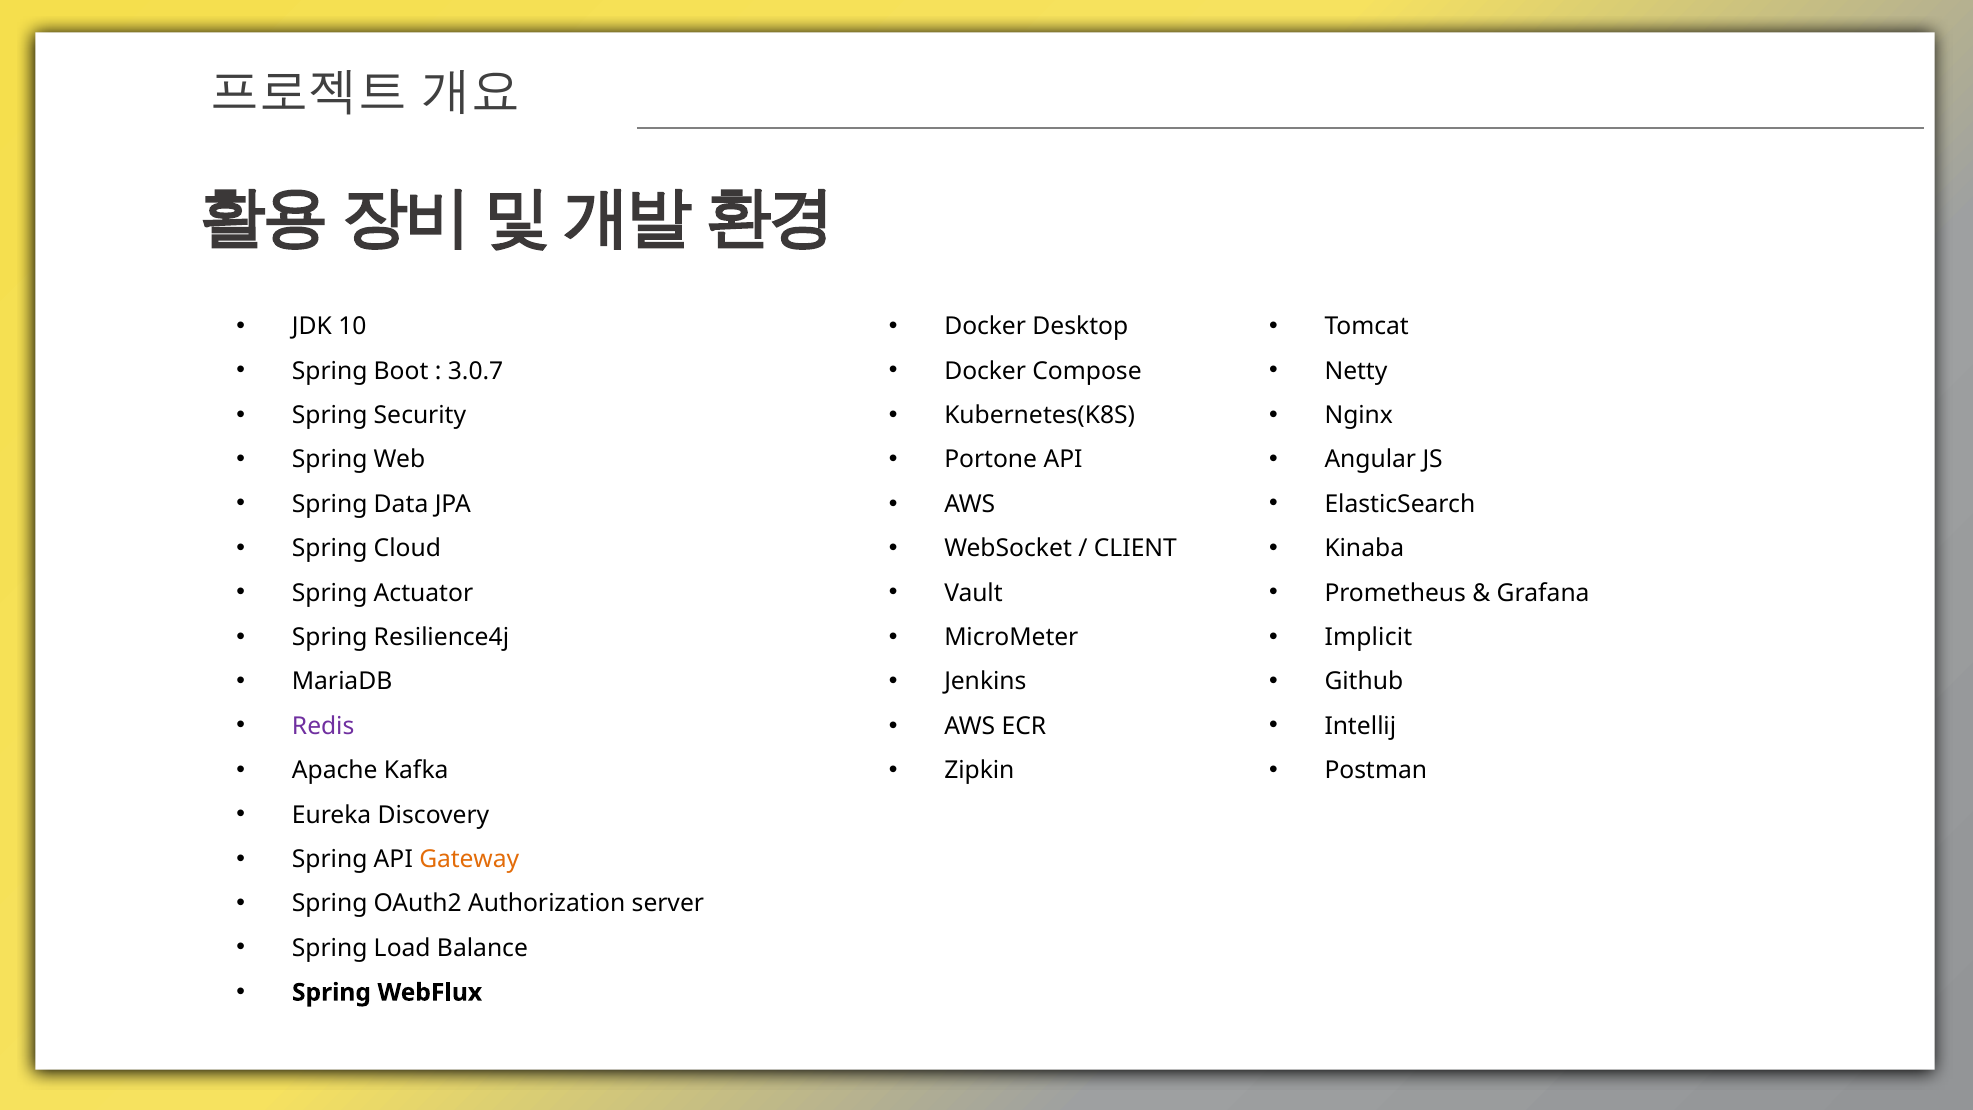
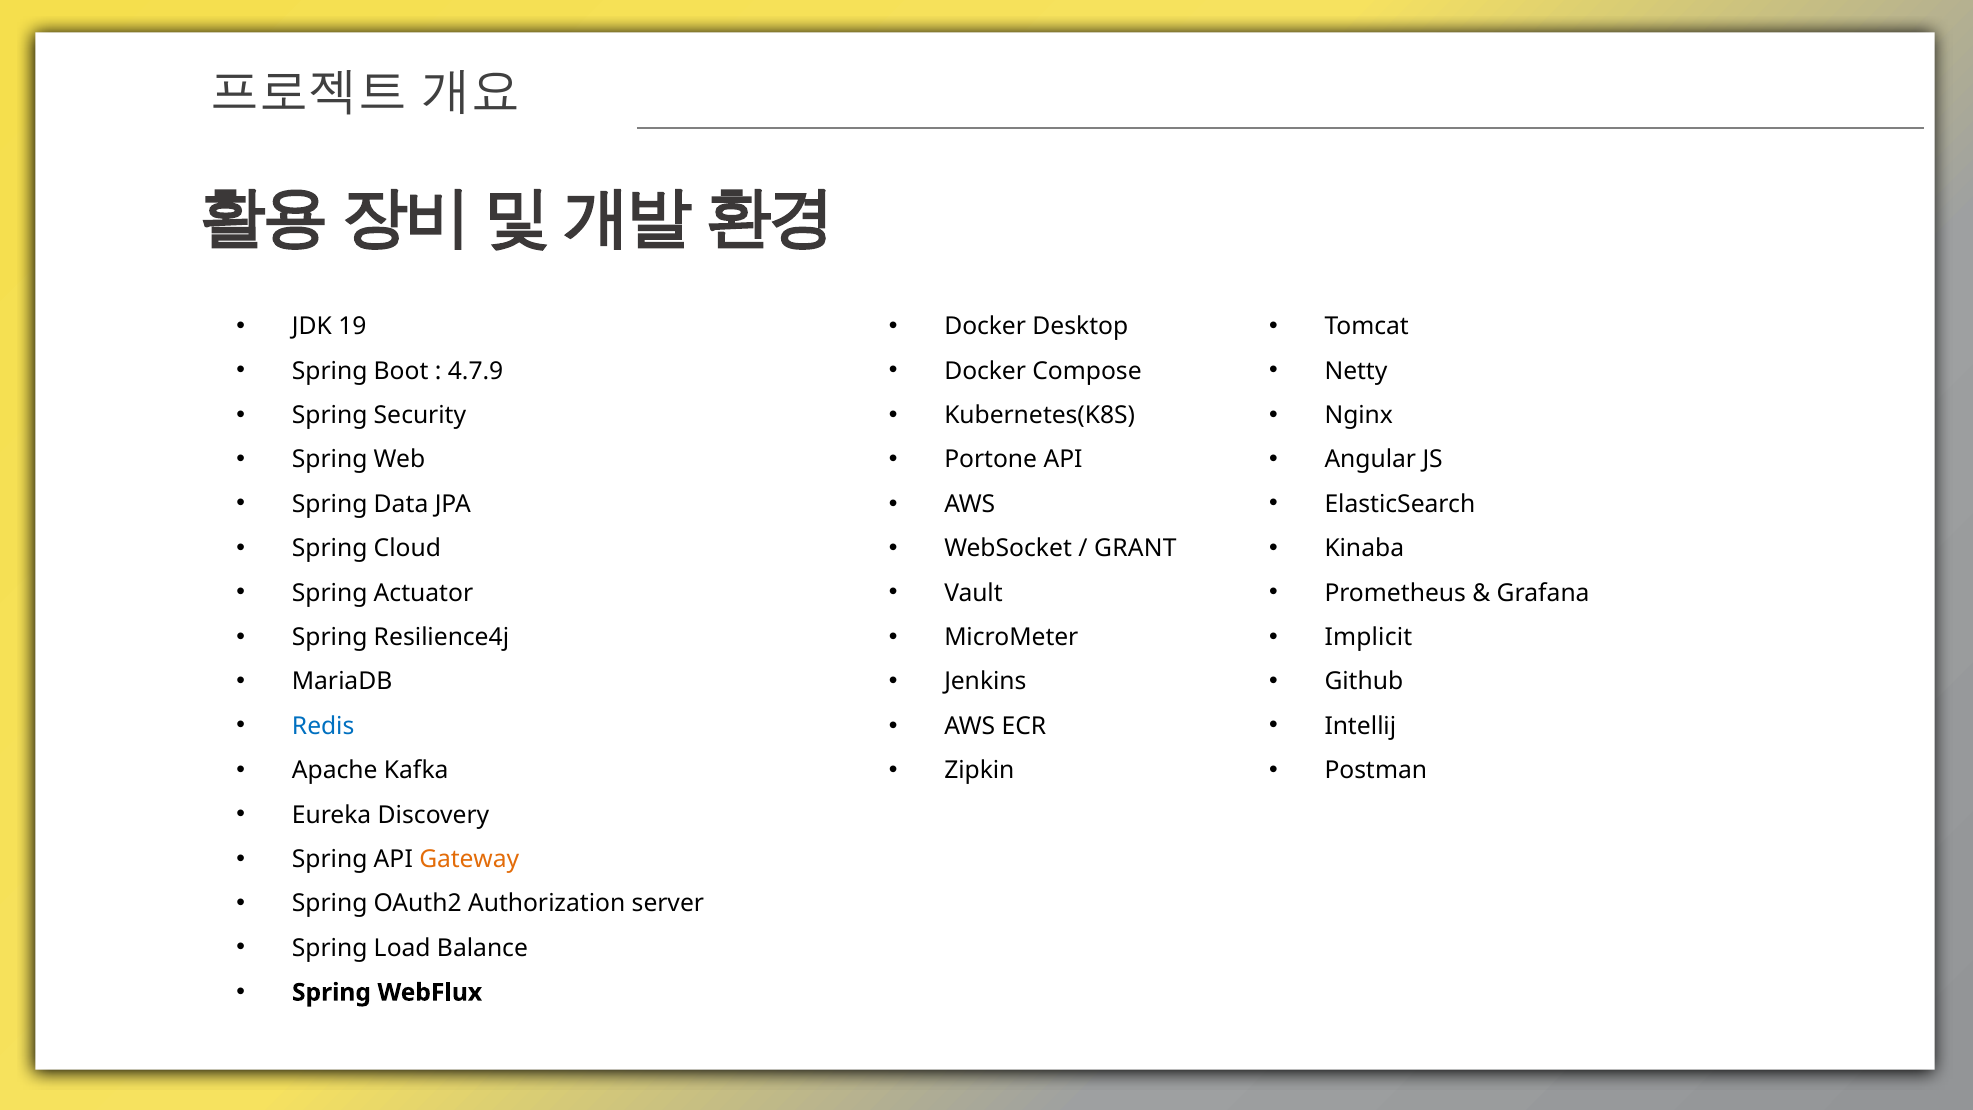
10: 10 -> 19
3.0.7: 3.0.7 -> 4.7.9
CLIENT: CLIENT -> GRANT
Redis colour: purple -> blue
